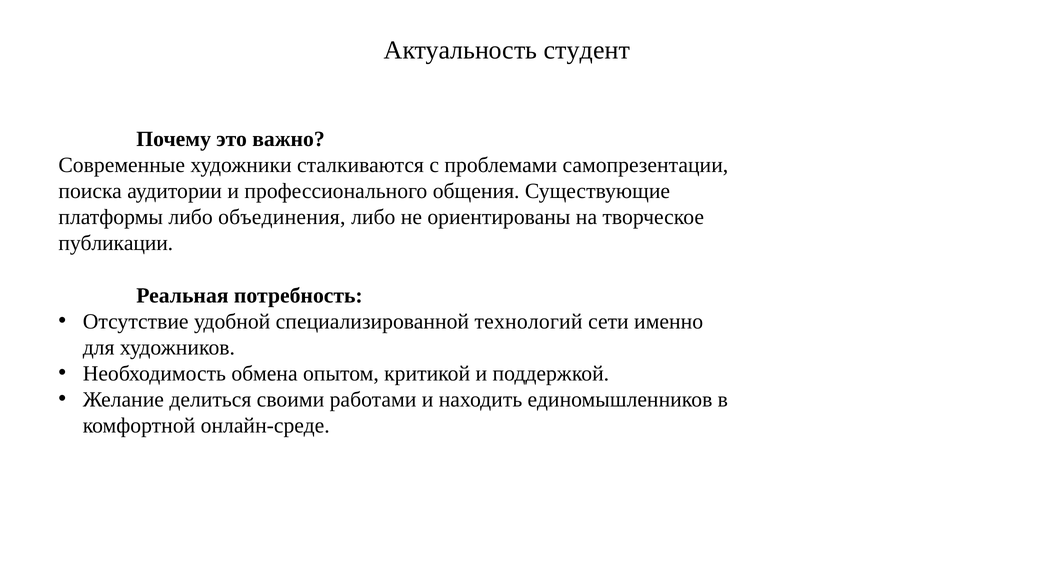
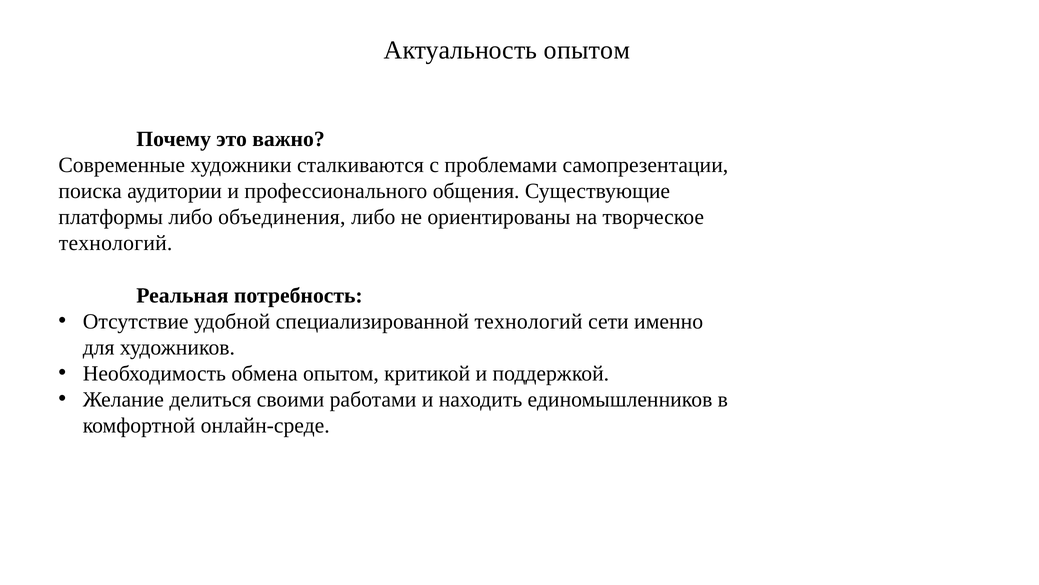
Актуальность студент: студент -> опытом
публикации at (116, 243): публикации -> технологий
